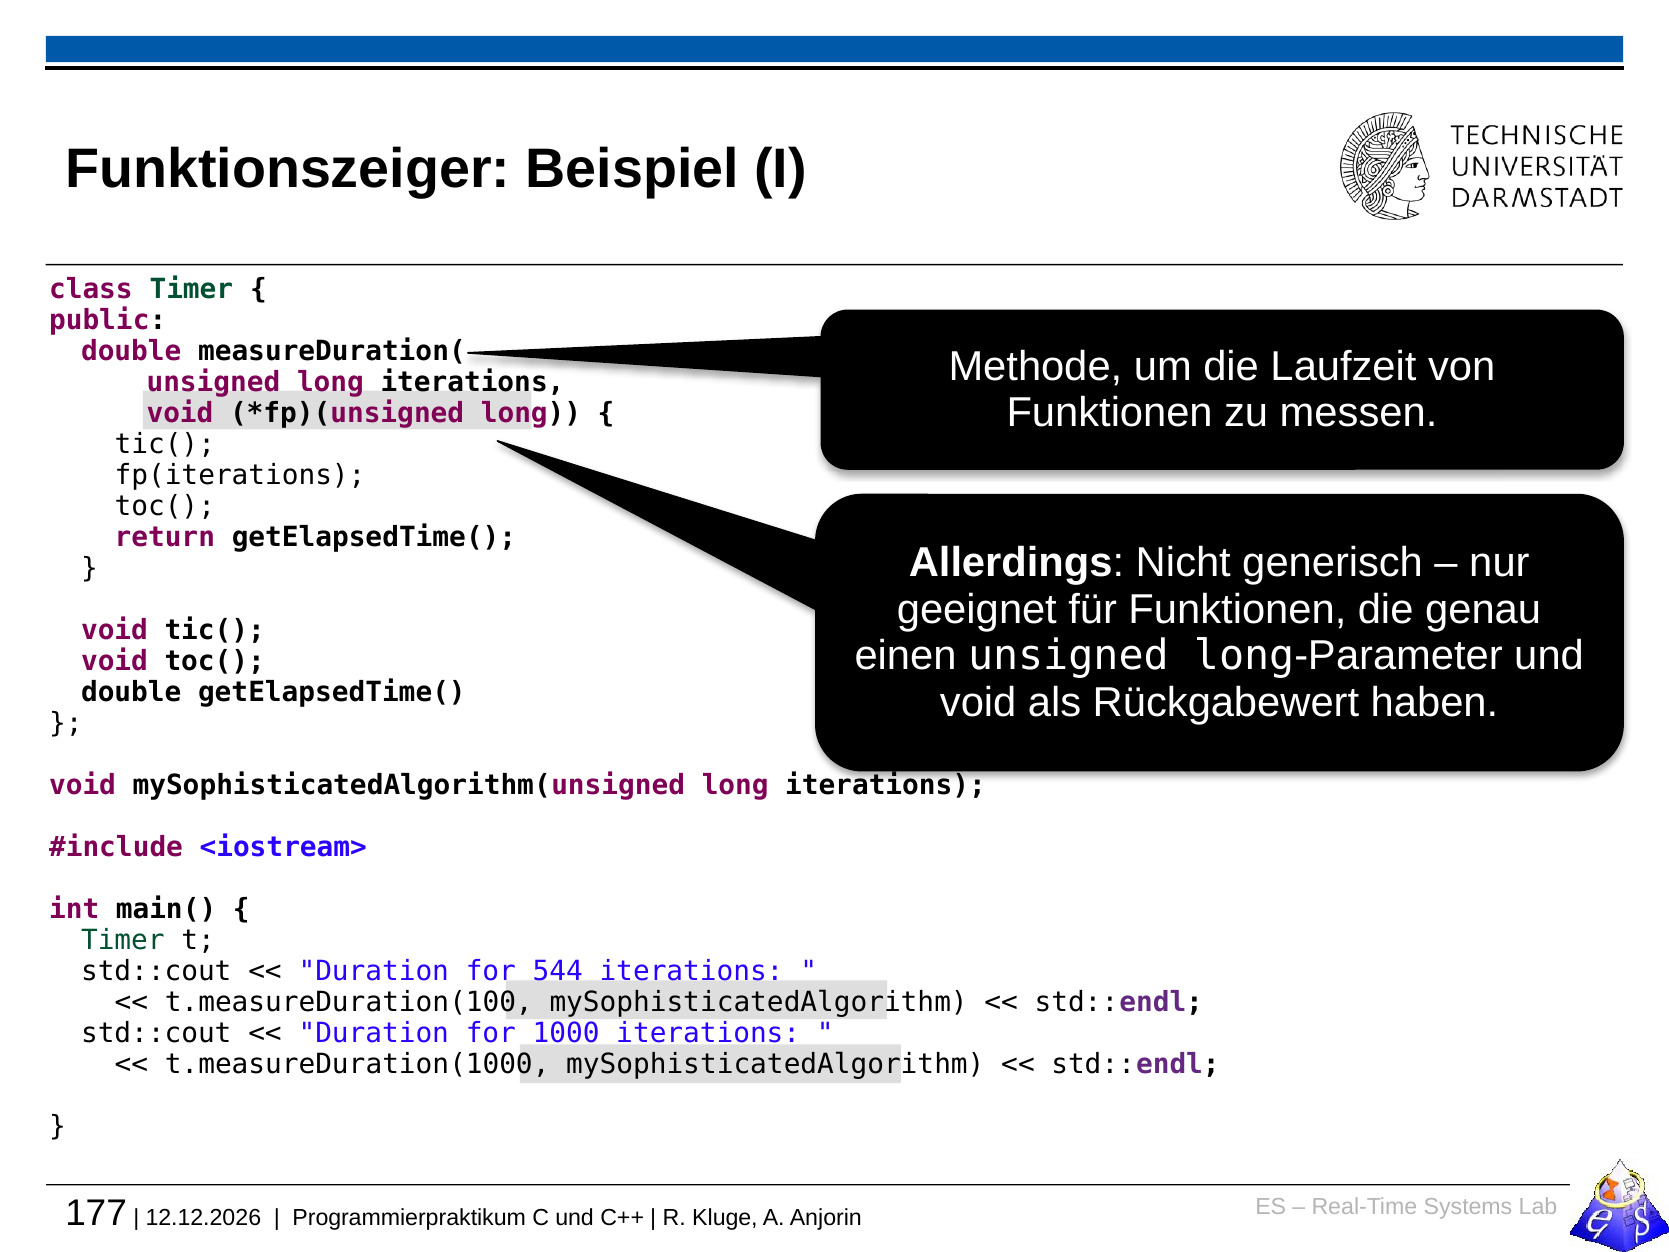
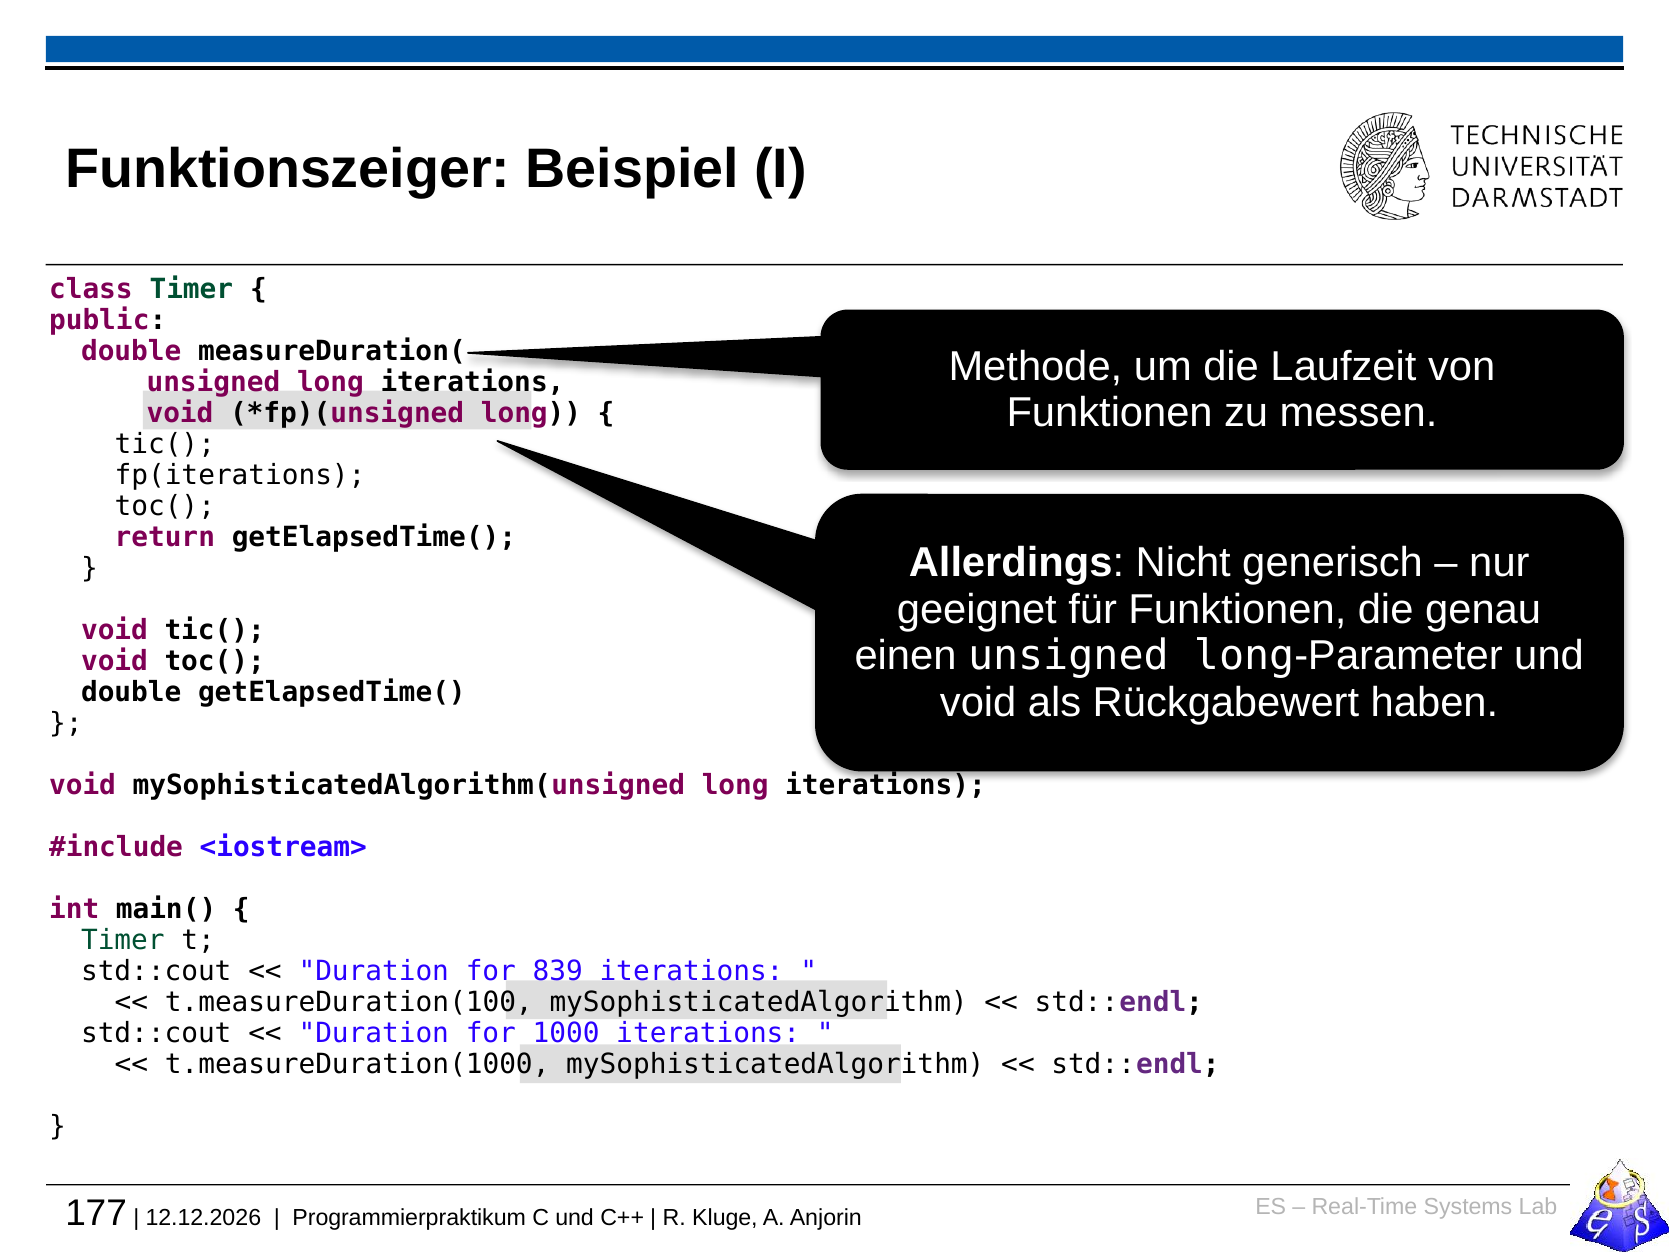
544: 544 -> 839
